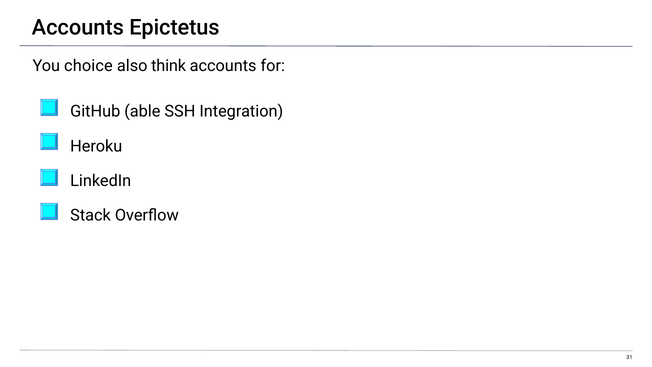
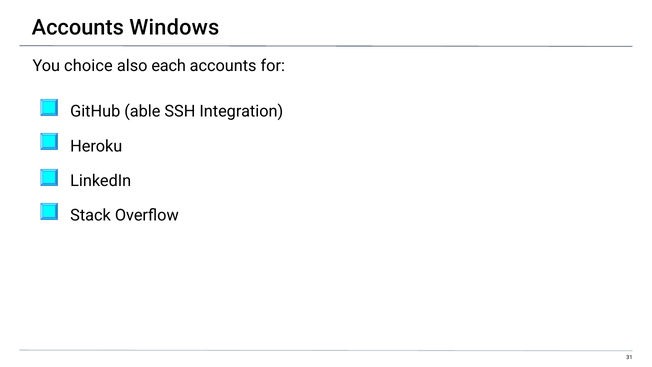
Epictetus: Epictetus -> Windows
think: think -> each
